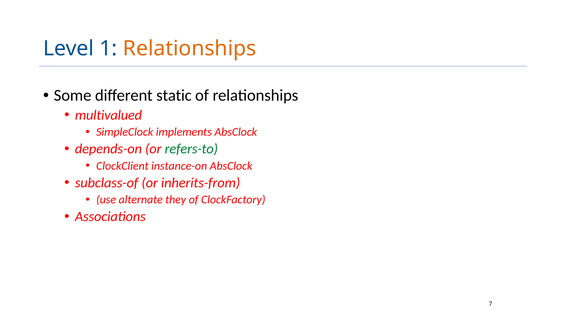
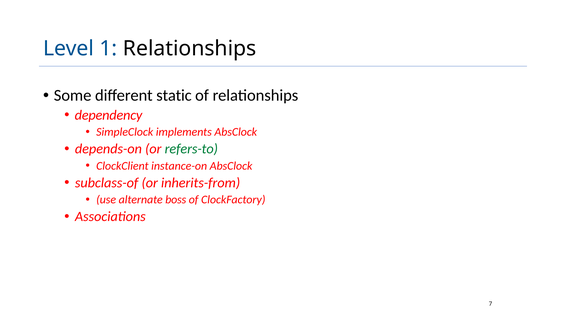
Relationships at (190, 49) colour: orange -> black
multivalued: multivalued -> dependency
they: they -> boss
